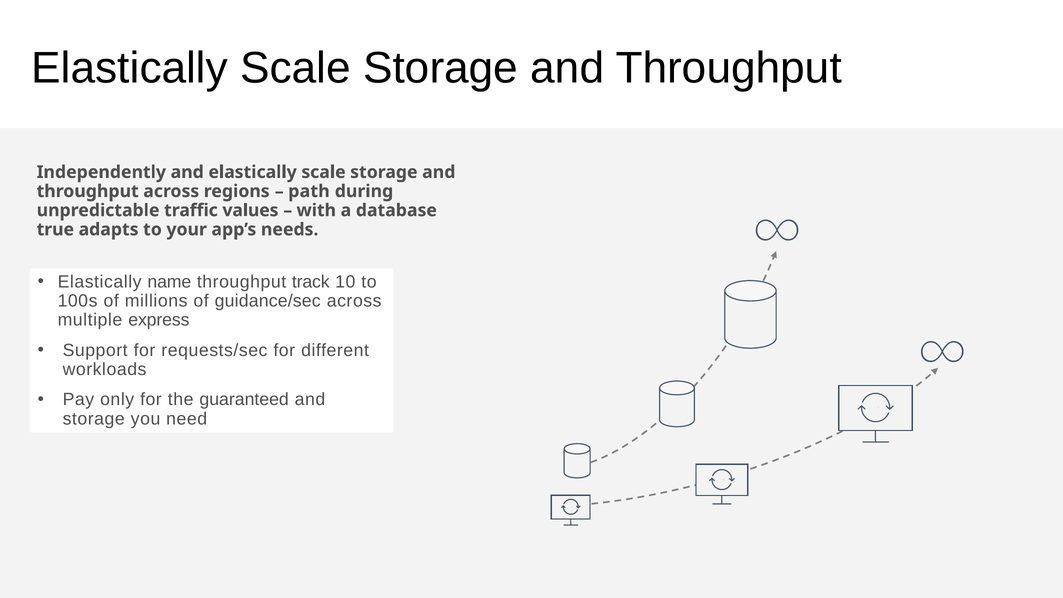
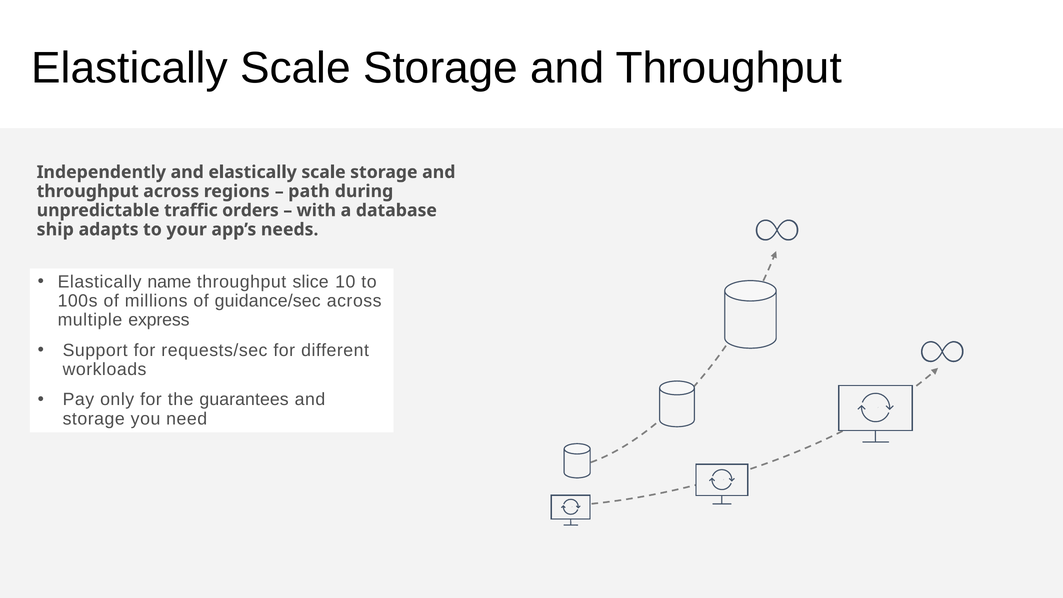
values: values -> orders
true: true -> ship
track: track -> slice
guaranteed: guaranteed -> guarantees
